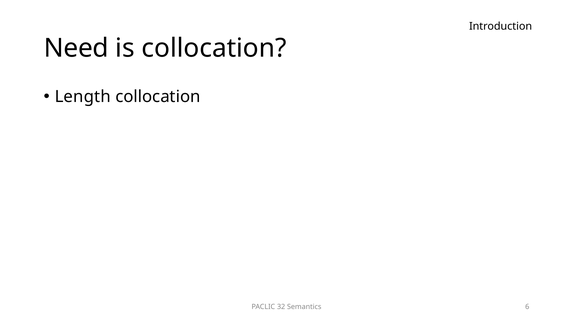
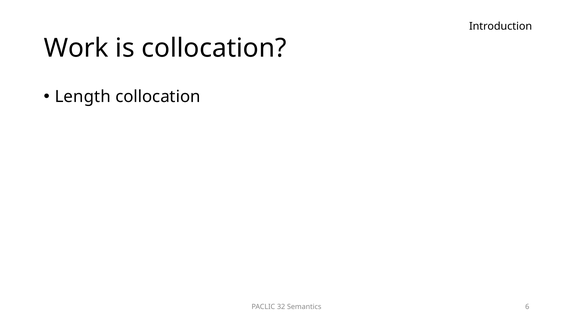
Need: Need -> Work
